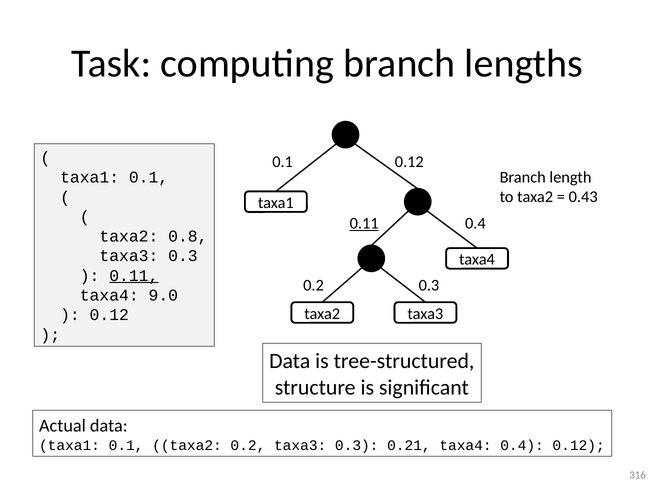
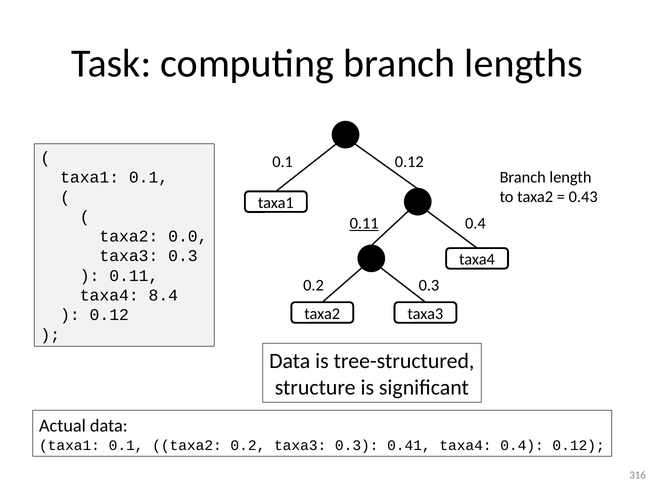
0.8: 0.8 -> 0.0
0.11 at (134, 276) underline: present -> none
9.0: 9.0 -> 8.4
0.21: 0.21 -> 0.41
